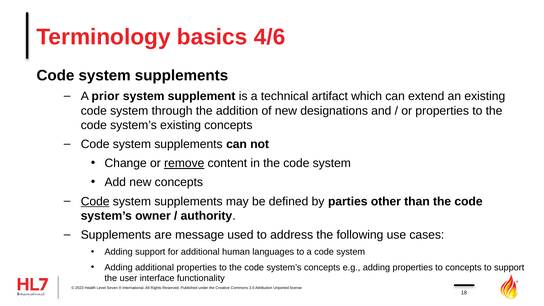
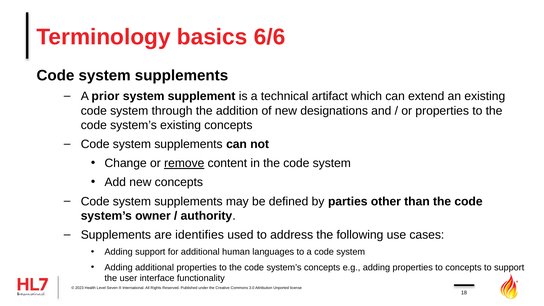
4/6: 4/6 -> 6/6
Code at (95, 201) underline: present -> none
message: message -> identifies
